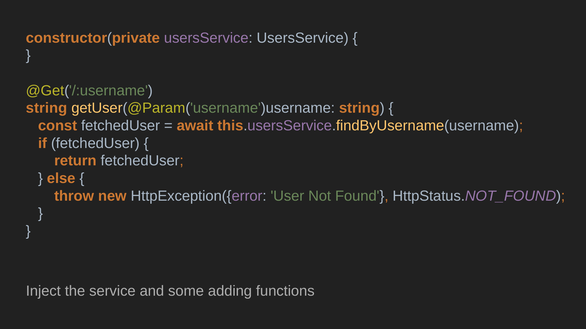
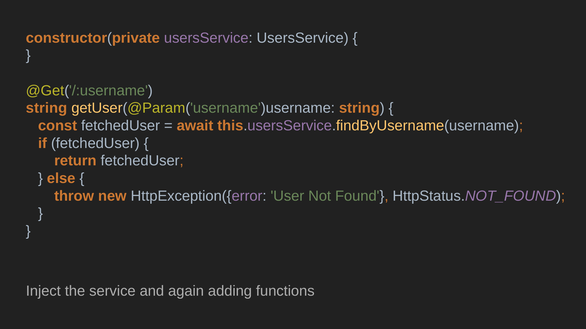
some: some -> again
